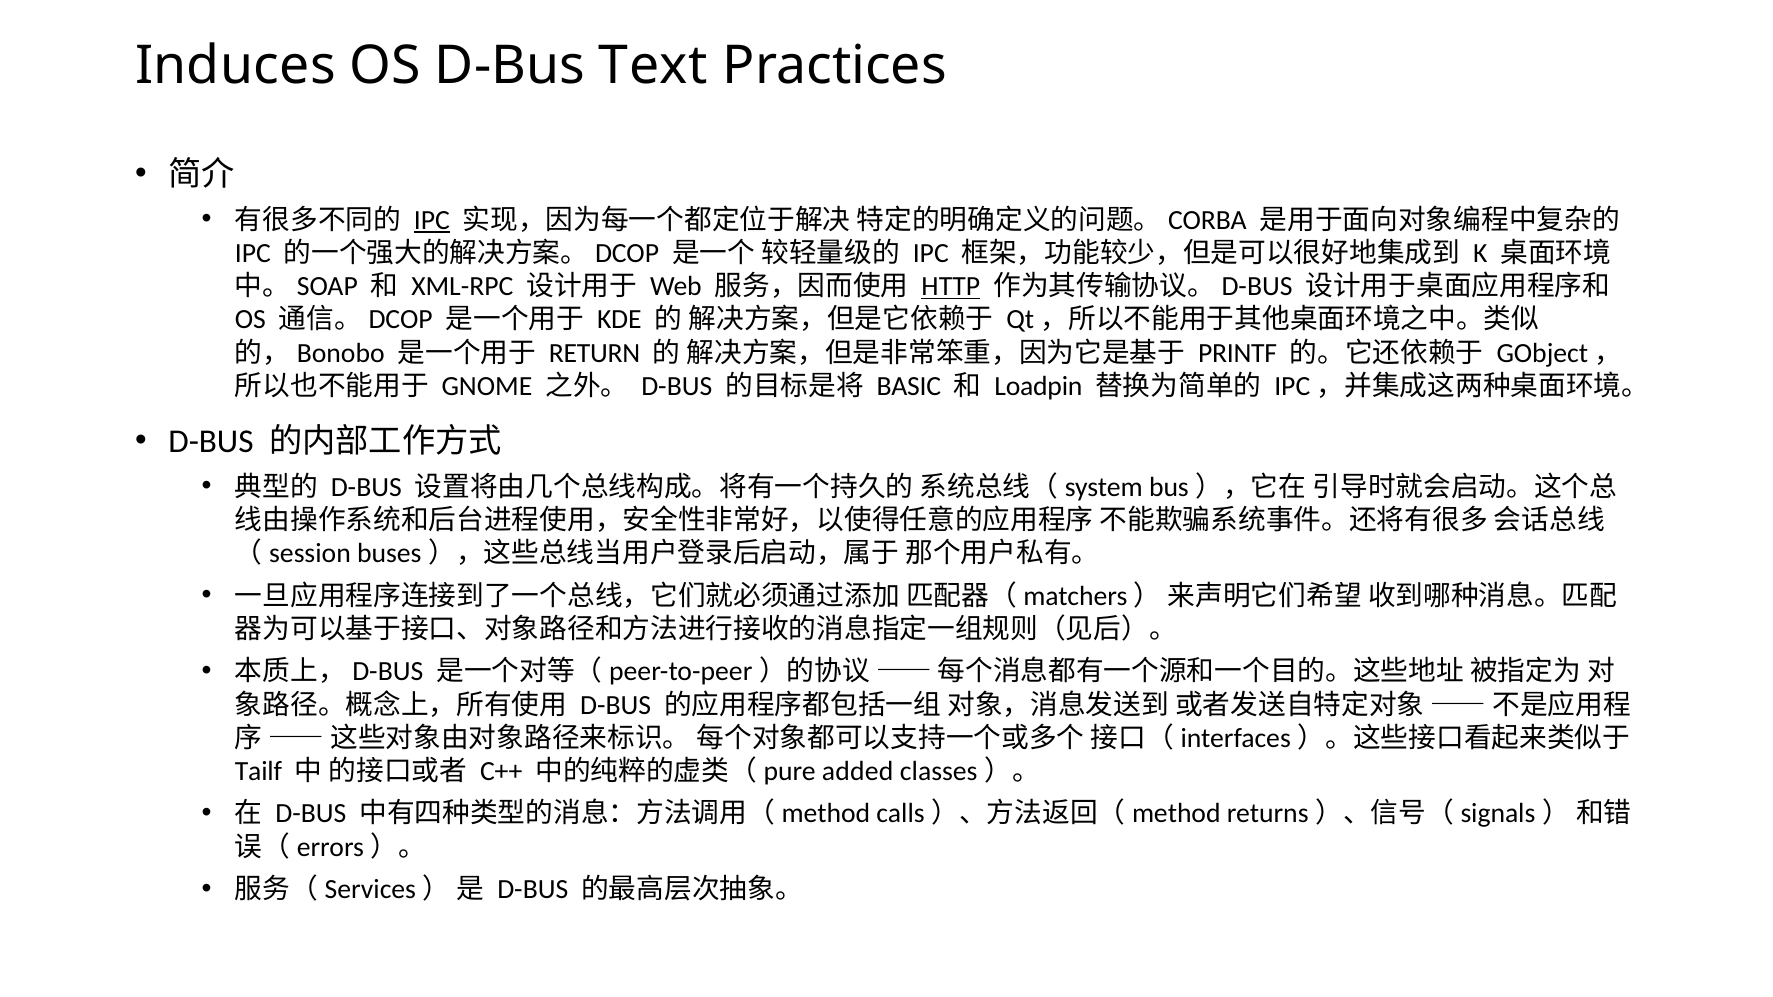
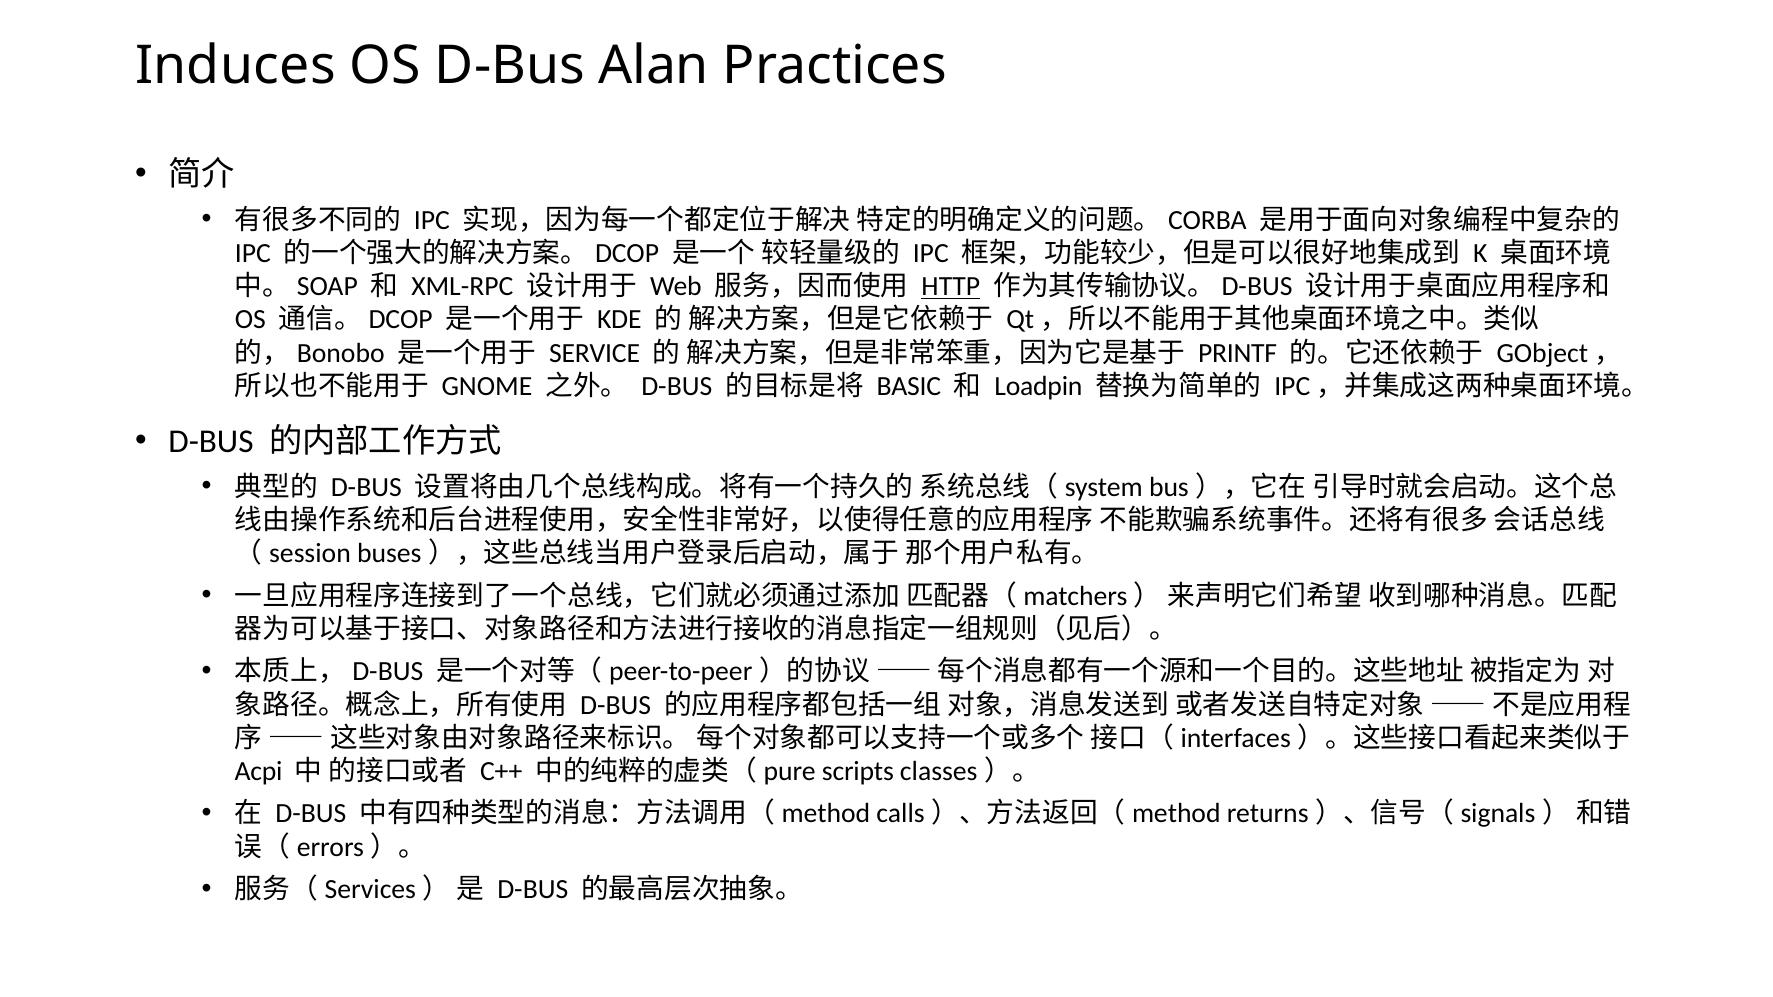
Text: Text -> Alan
IPC at (432, 220) underline: present -> none
RETURN: RETURN -> SERVICE
Tailf: Tailf -> Acpi
added: added -> scripts
